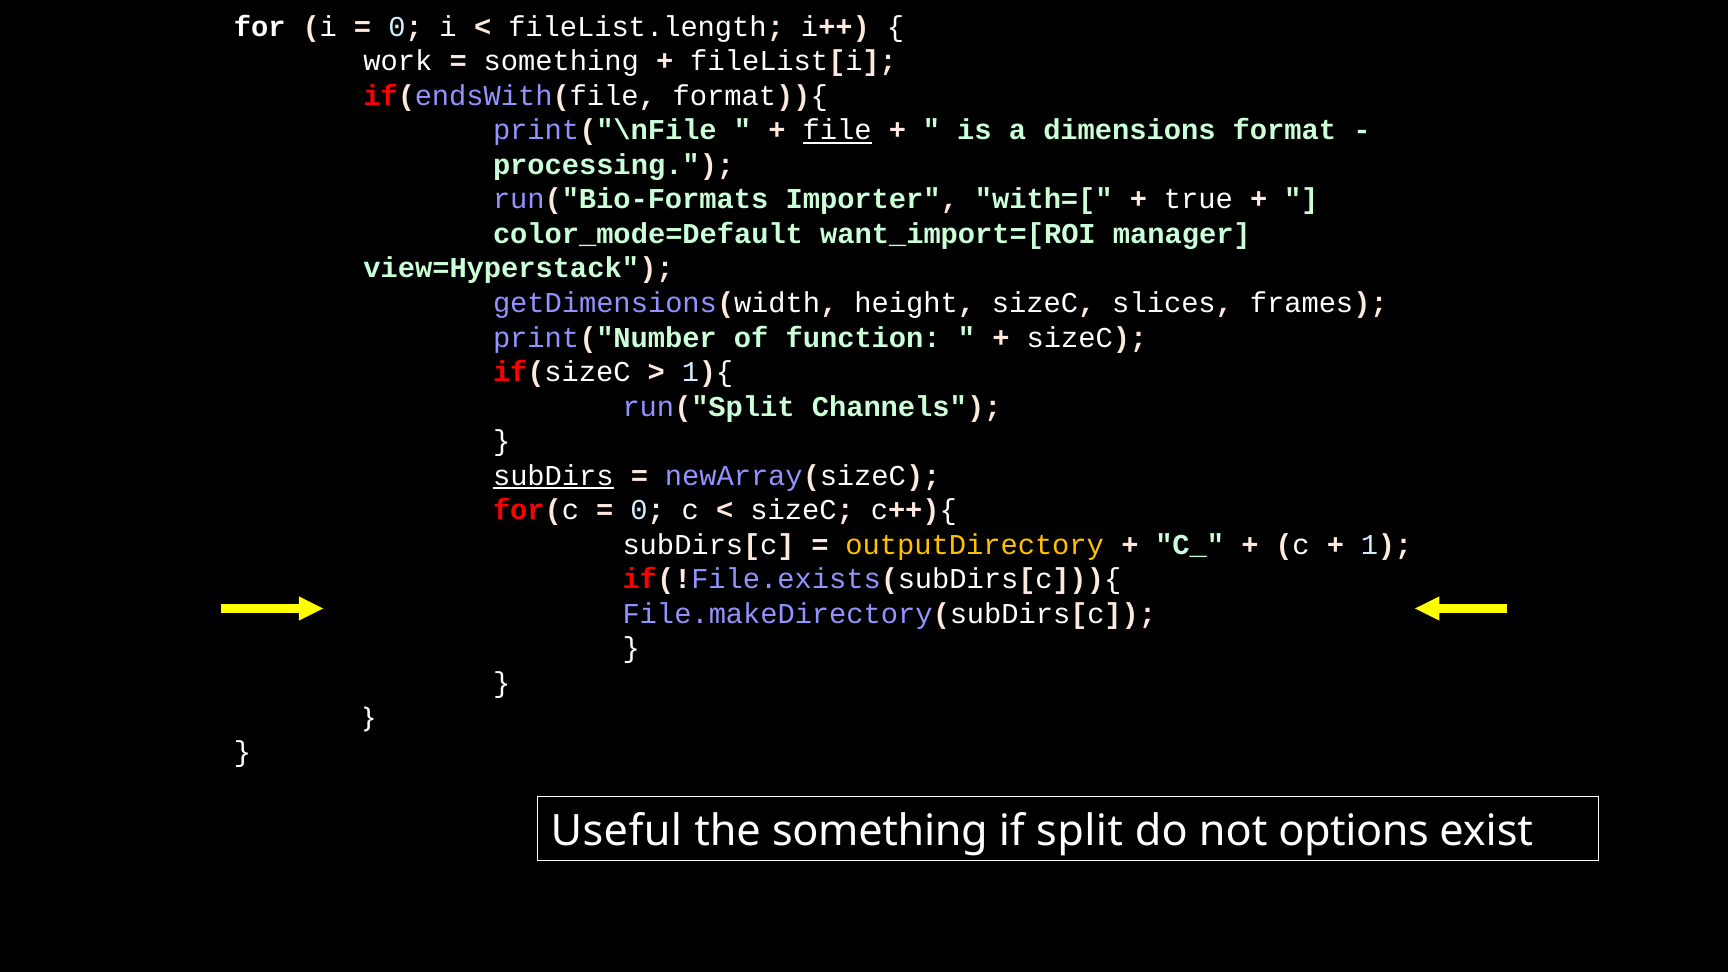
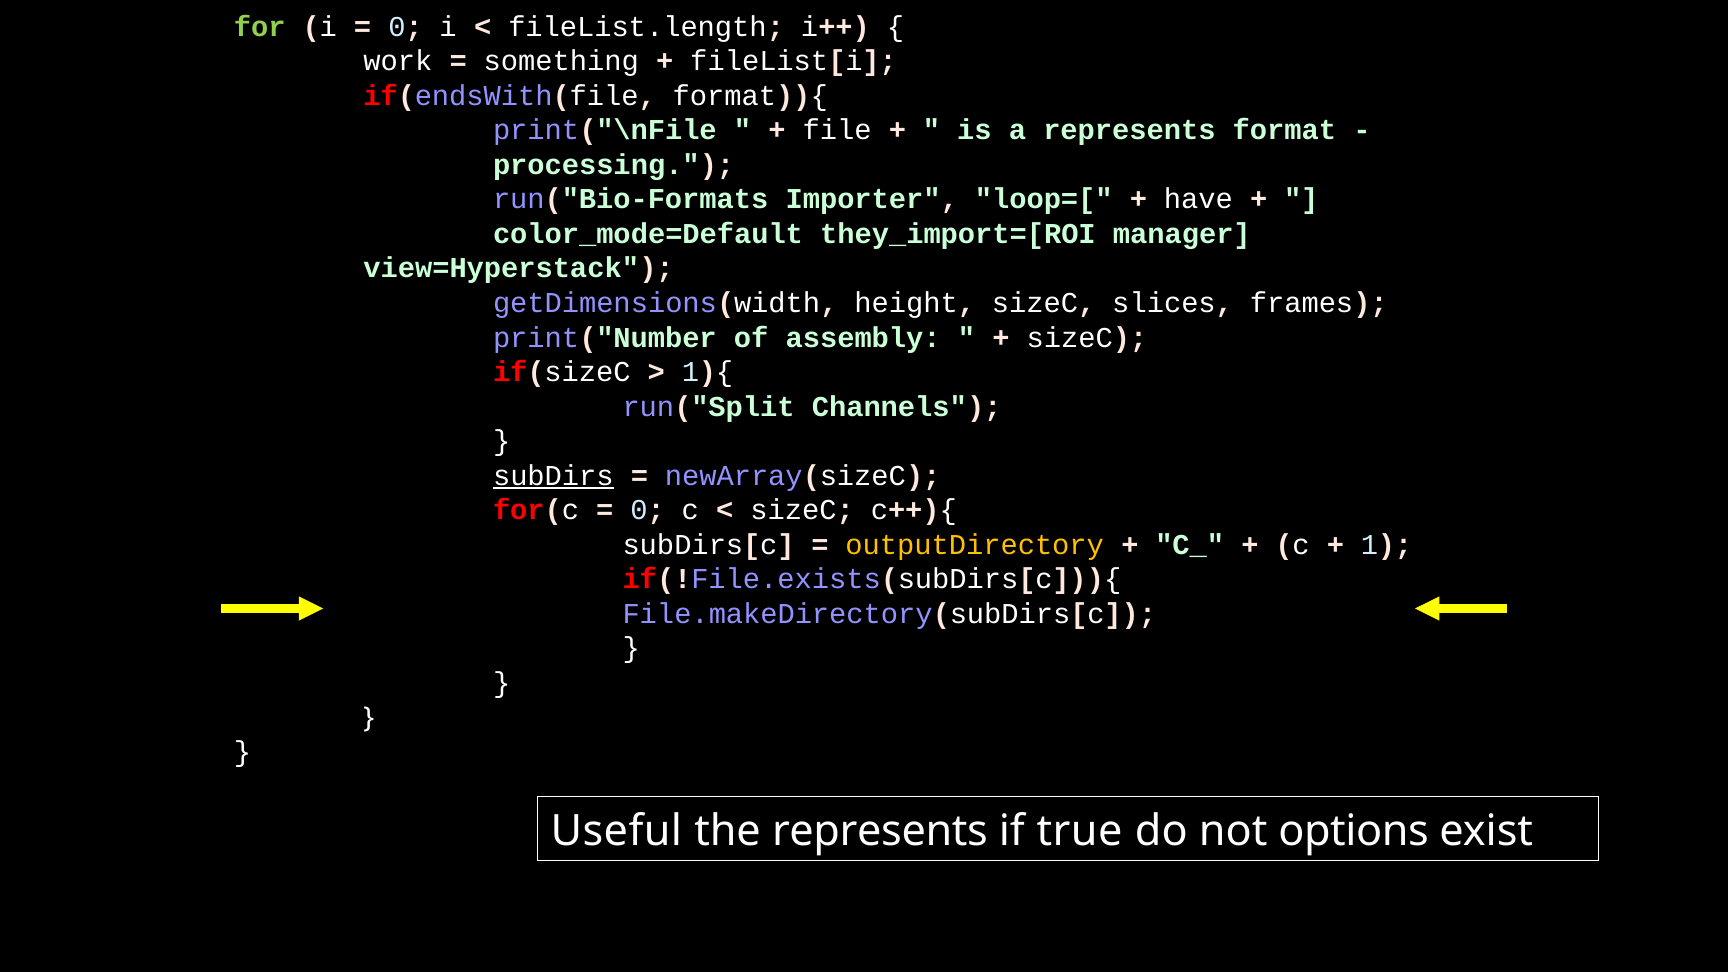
for colour: white -> light green
file underline: present -> none
a dimensions: dimensions -> represents
with=[: with=[ -> loop=[
true: true -> have
want_import=[ROI: want_import=[ROI -> they_import=[ROI
function: function -> assembly
the something: something -> represents
split: split -> true
